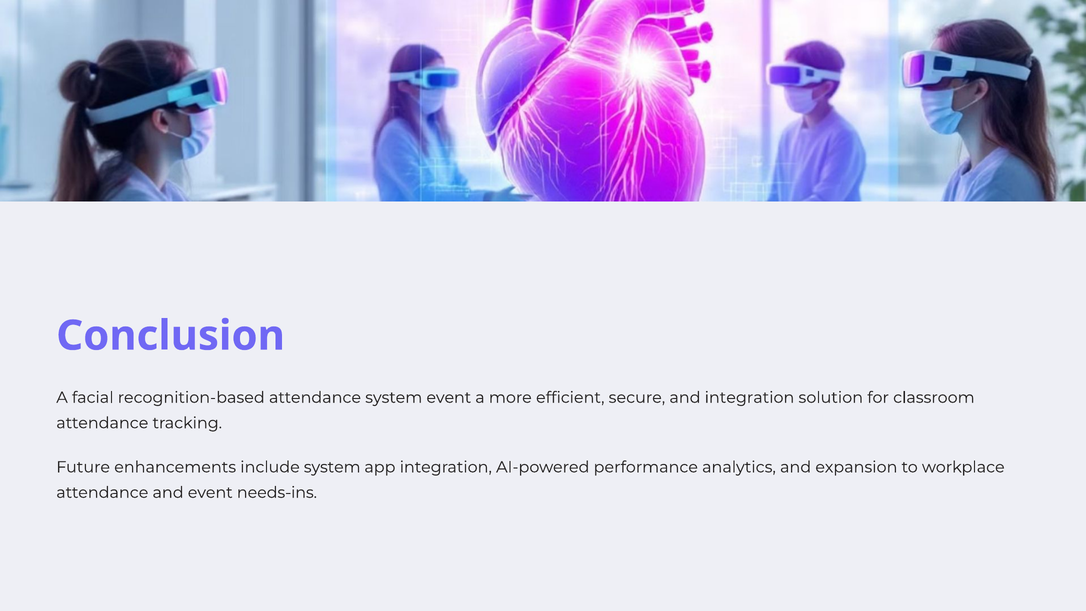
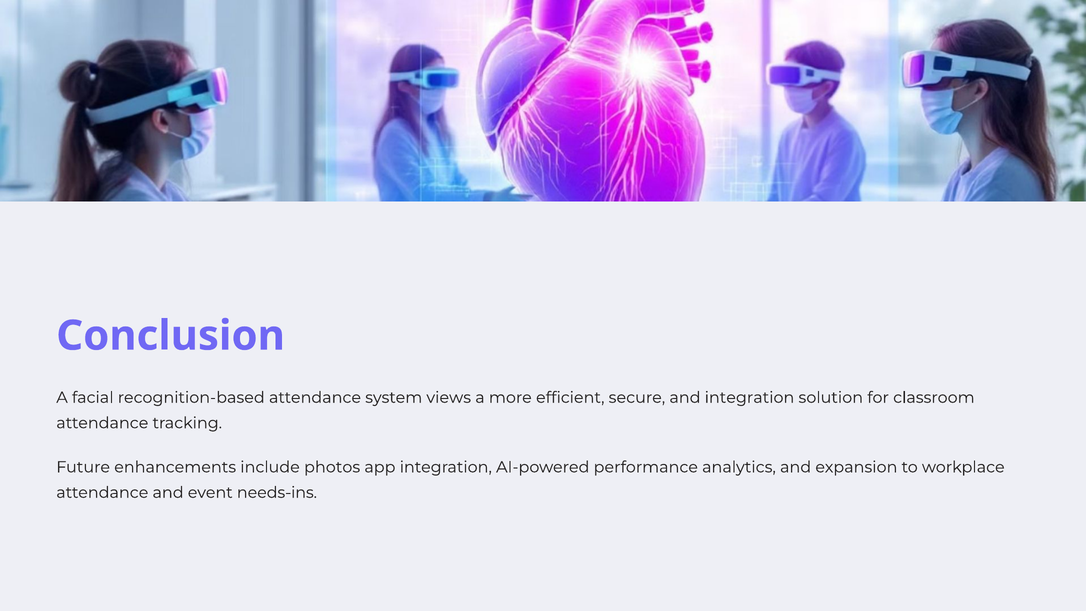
system event: event -> views
include system: system -> photos
